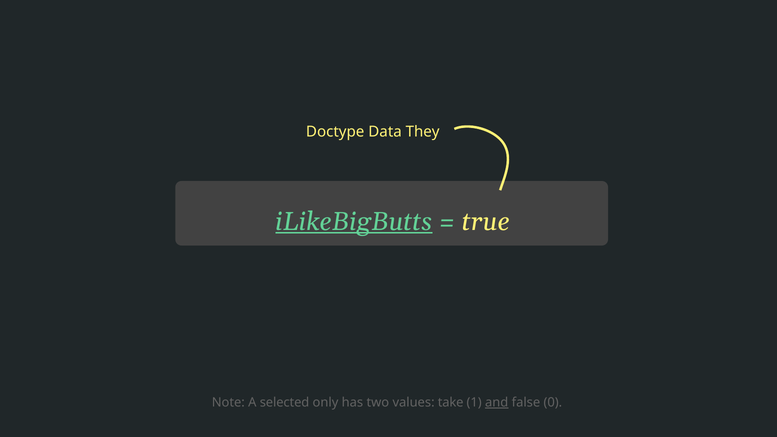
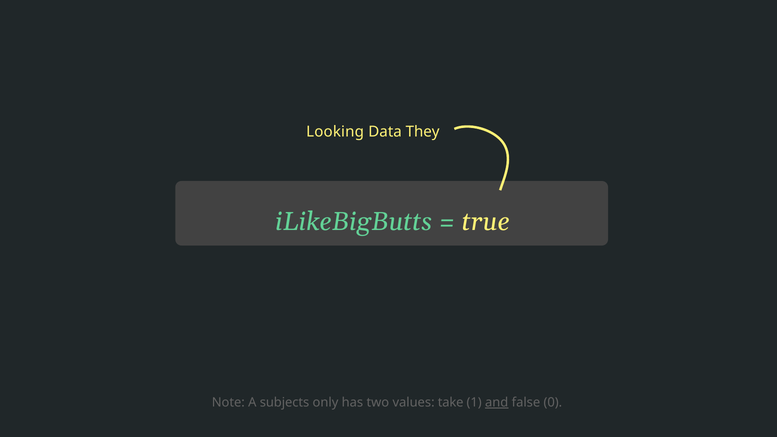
Doctype: Doctype -> Looking
iLikeBigButts underline: present -> none
selected: selected -> subjects
